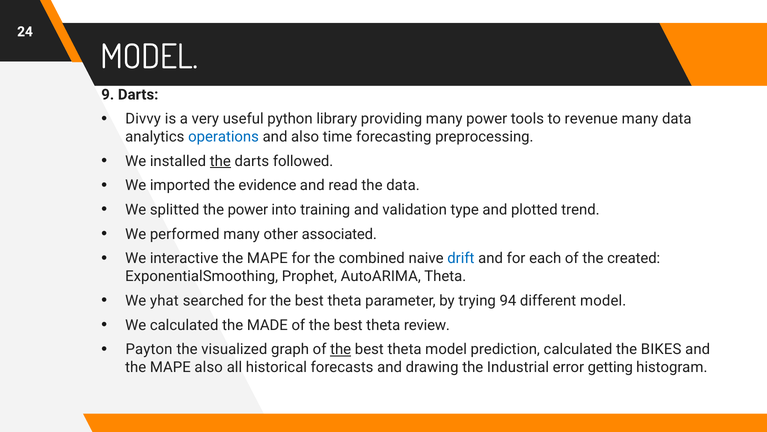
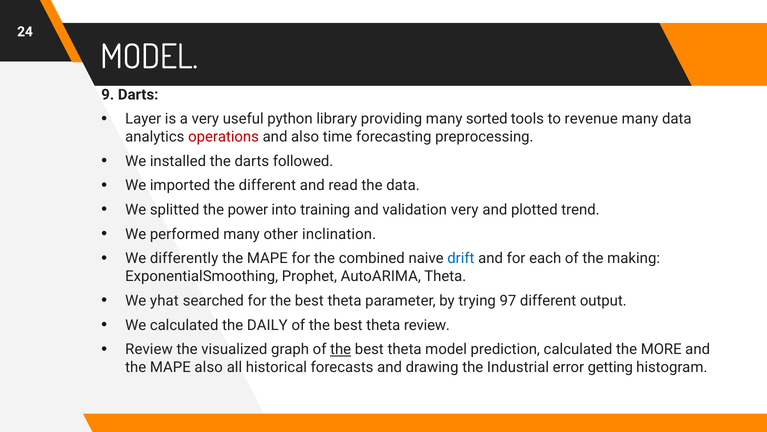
Divvy: Divvy -> Layer
many power: power -> sorted
operations colour: blue -> red
the at (220, 161) underline: present -> none
the evidence: evidence -> different
validation type: type -> very
associated: associated -> inclination
interactive: interactive -> differently
created: created -> making
94: 94 -> 97
different model: model -> output
MADE: MADE -> DAILY
Payton at (149, 349): Payton -> Review
BIKES: BIKES -> MORE
